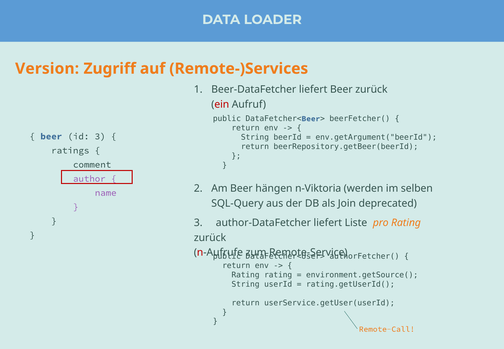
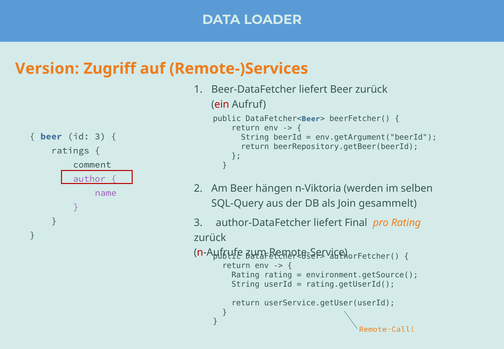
deprecated: deprecated -> gesammelt
Liste: Liste -> Final
